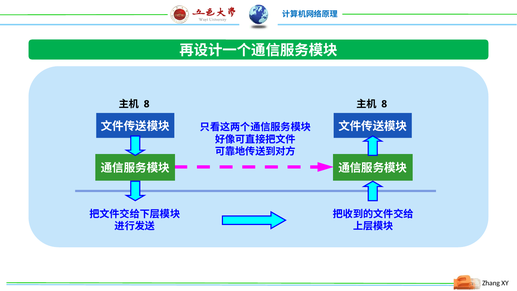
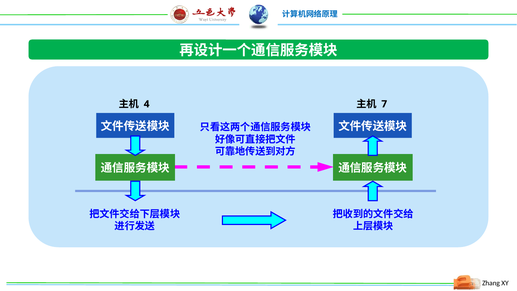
8 at (147, 104): 8 -> 4
8 at (384, 104): 8 -> 7
